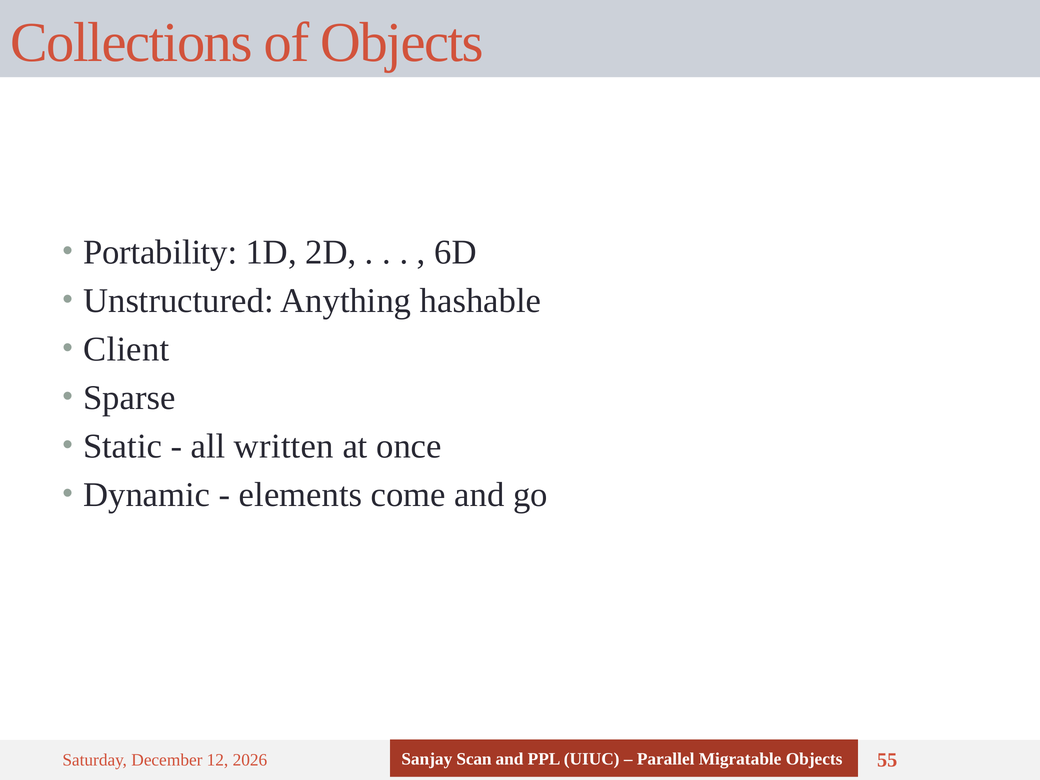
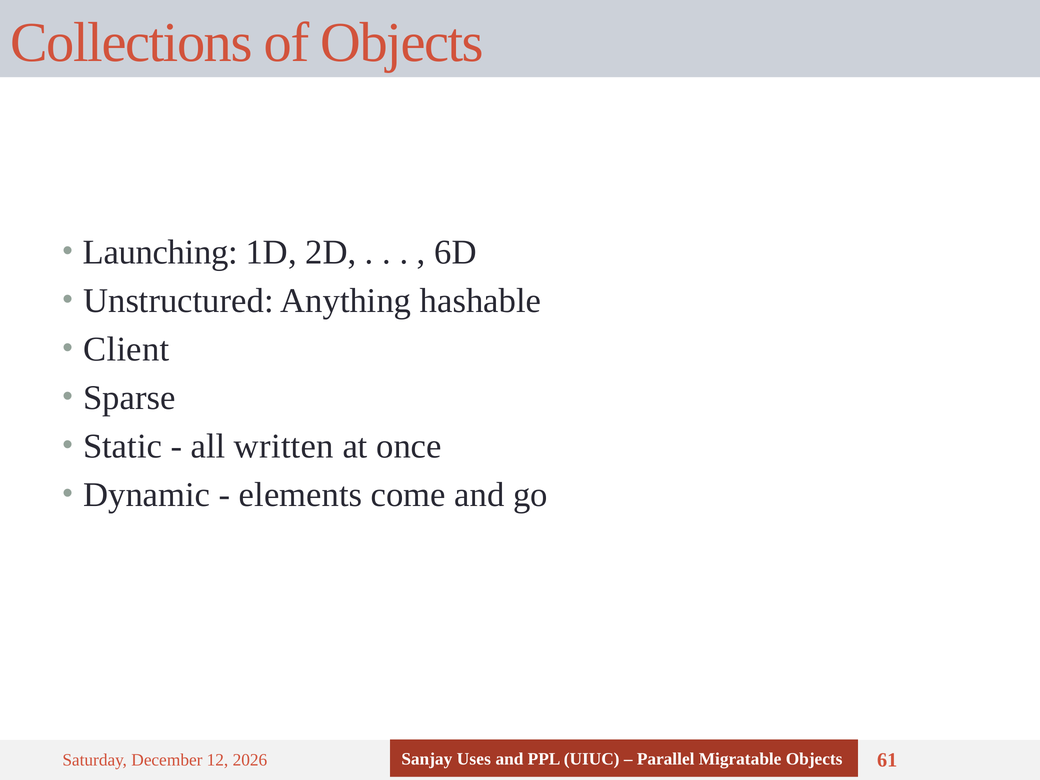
Portability: Portability -> Launching
Scan: Scan -> Uses
55: 55 -> 61
